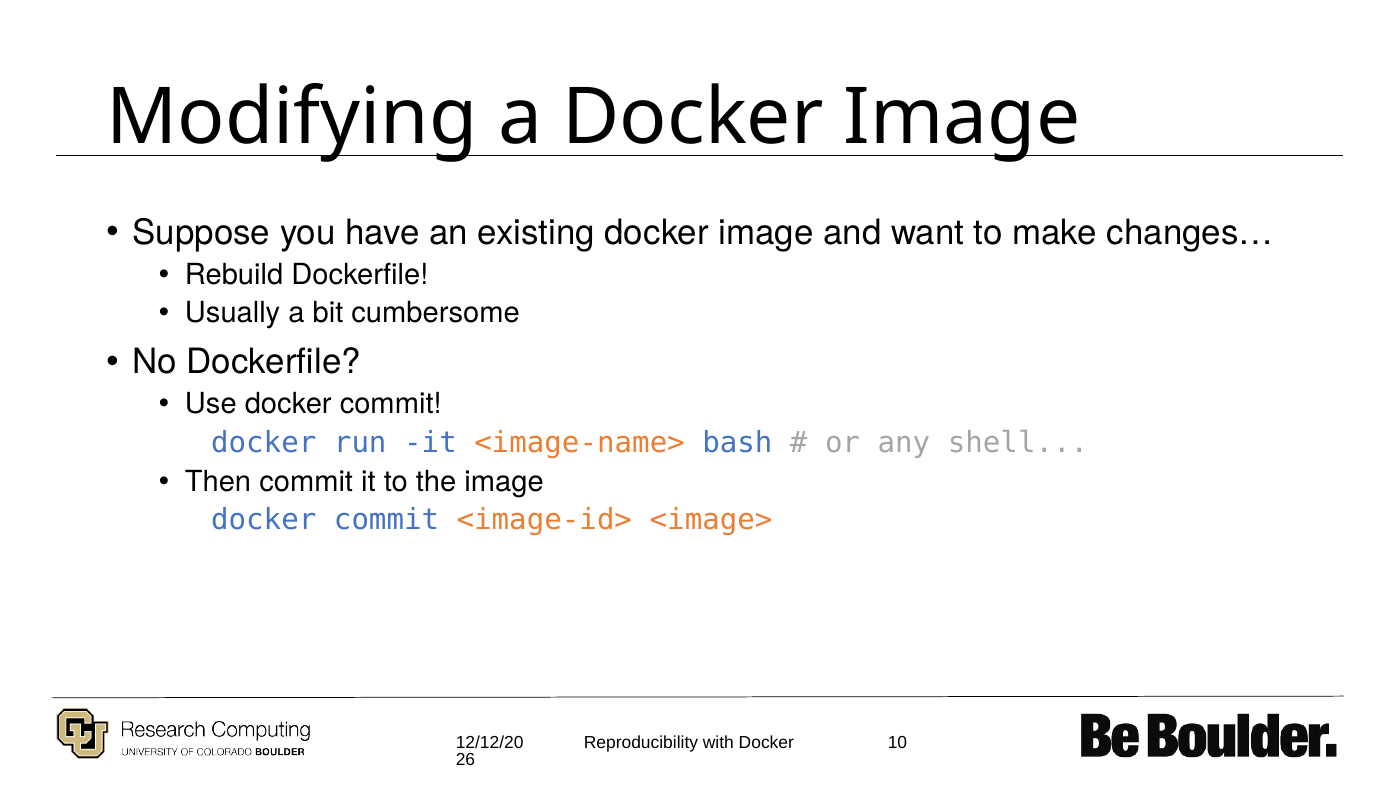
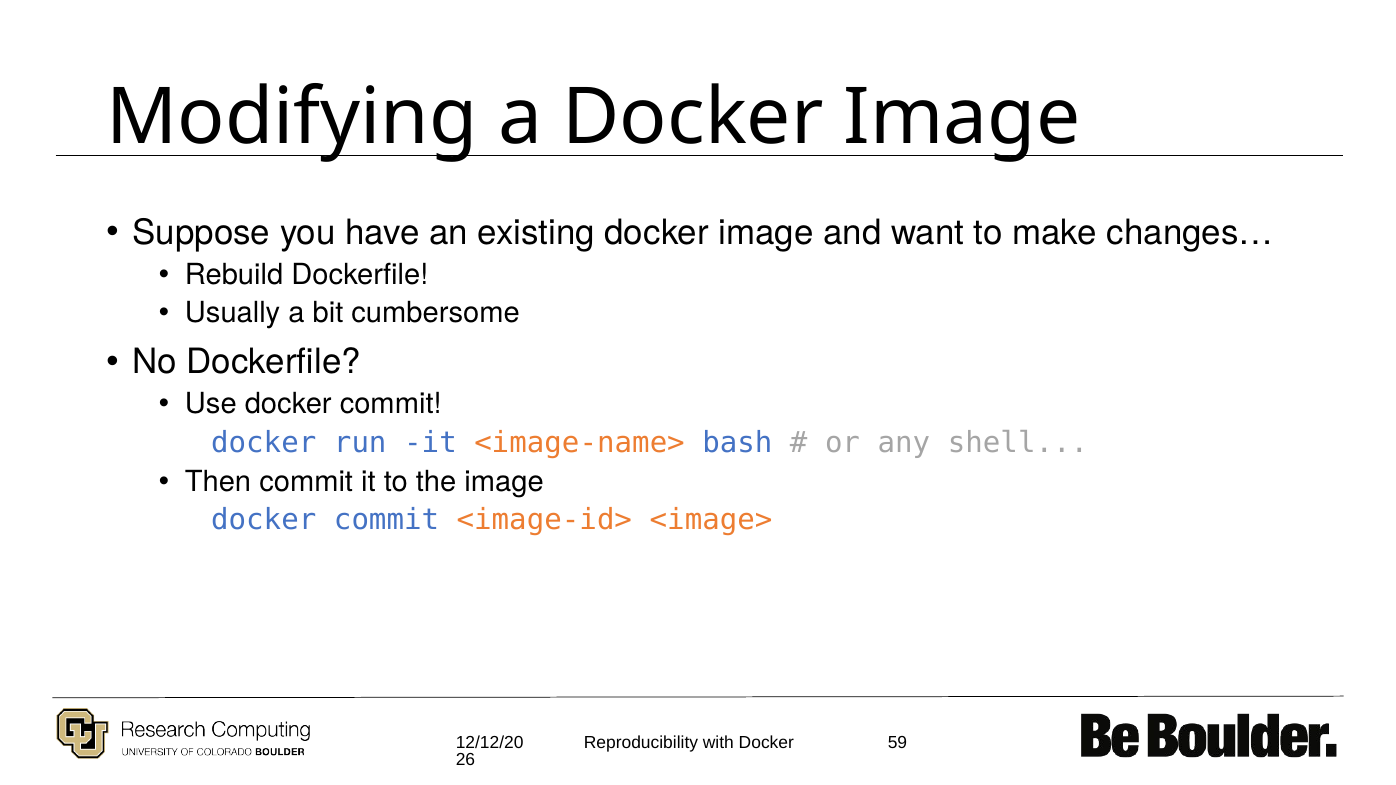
10: 10 -> 59
